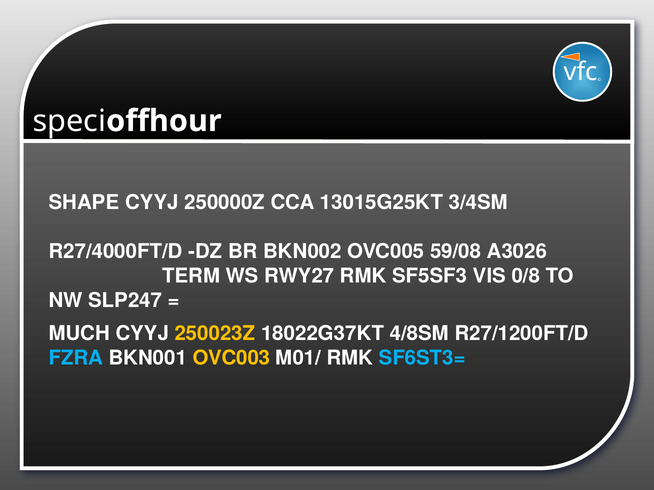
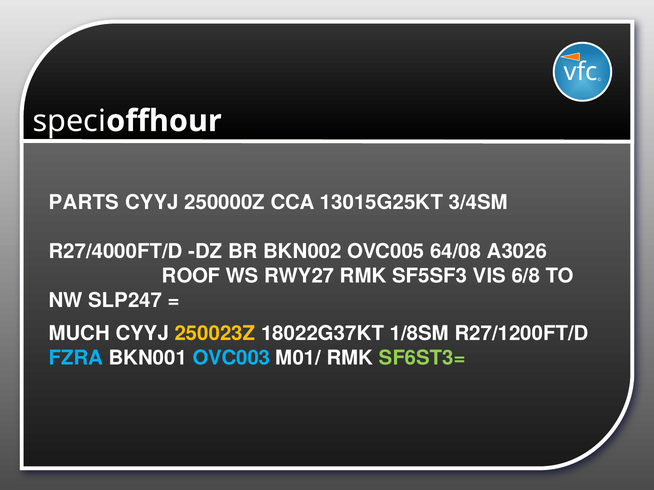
SHAPE: SHAPE -> PARTS
59/08: 59/08 -> 64/08
TERM: TERM -> ROOF
0/8: 0/8 -> 6/8
4/8SM: 4/8SM -> 1/8SM
OVC003 colour: yellow -> light blue
SF6ST3= colour: light blue -> light green
